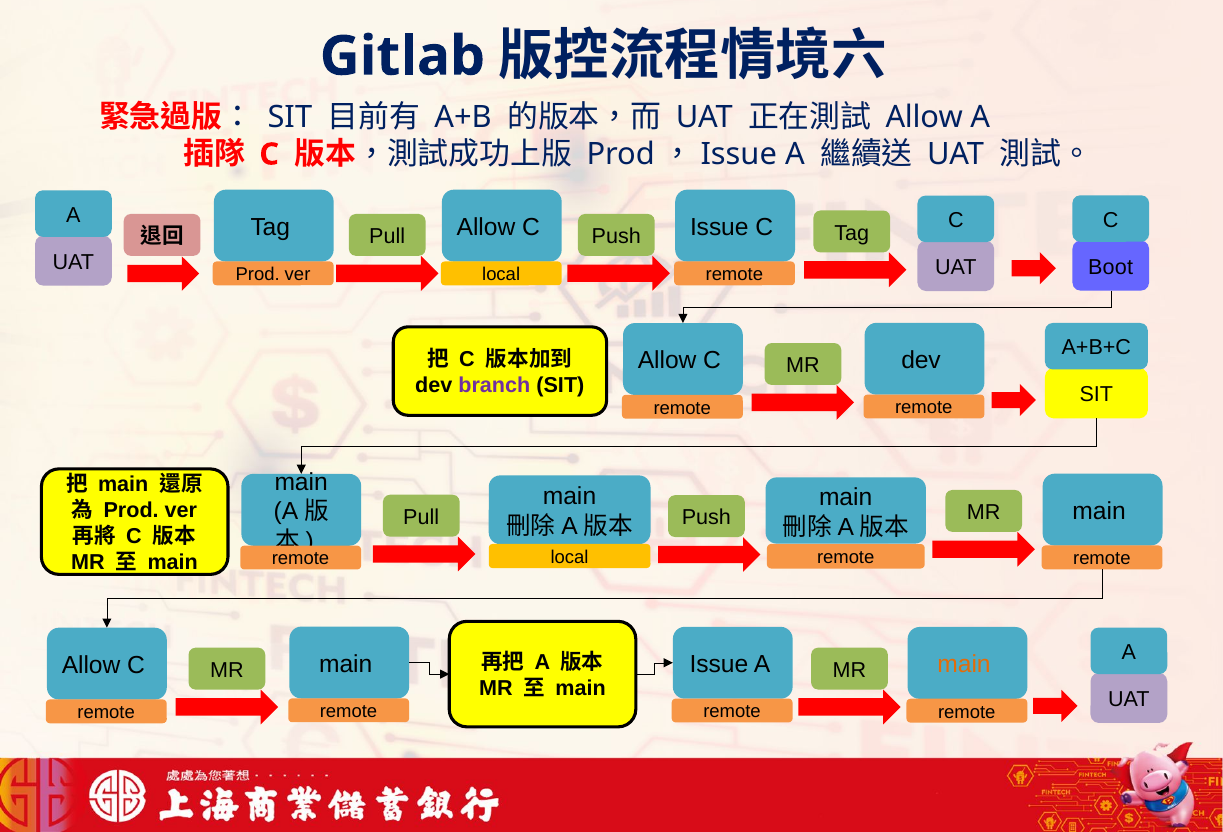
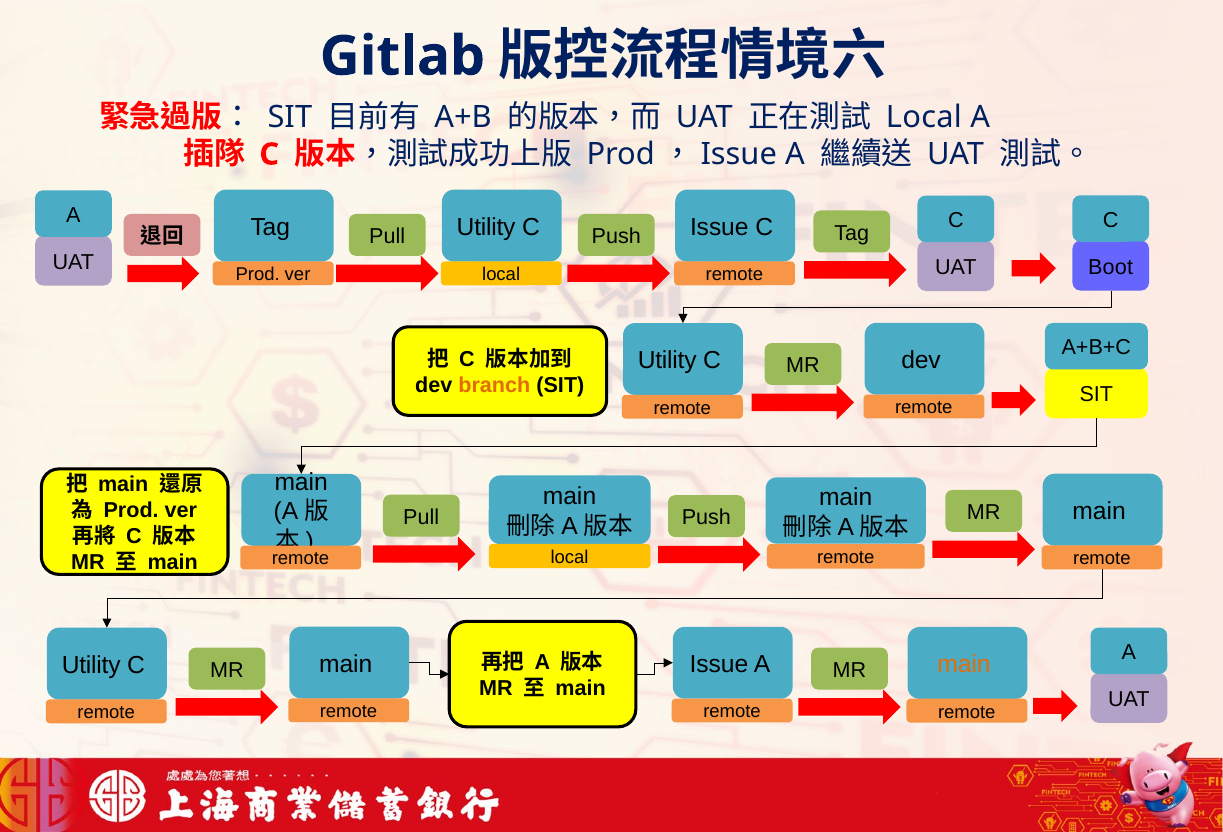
Allow at (924, 117): Allow -> Local
Pull Allow: Allow -> Utility
Allow at (667, 361): Allow -> Utility
branch colour: purple -> orange
Allow at (91, 665): Allow -> Utility
